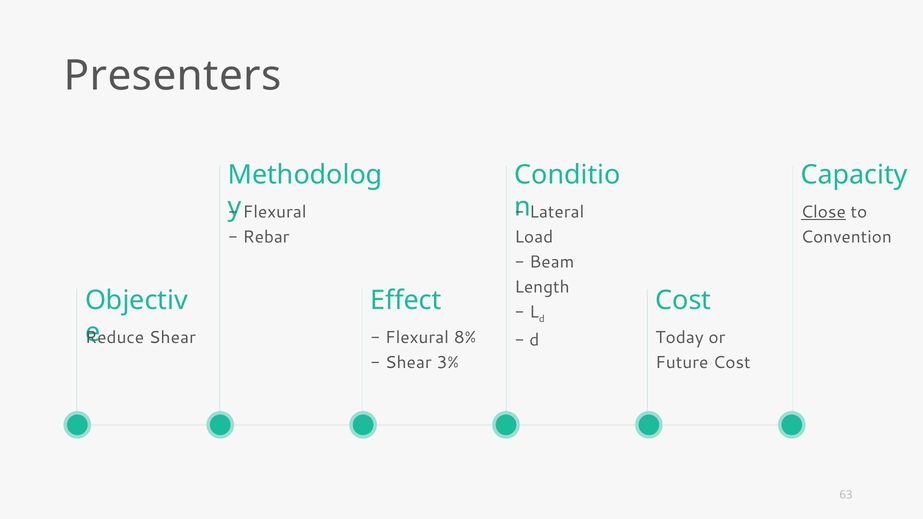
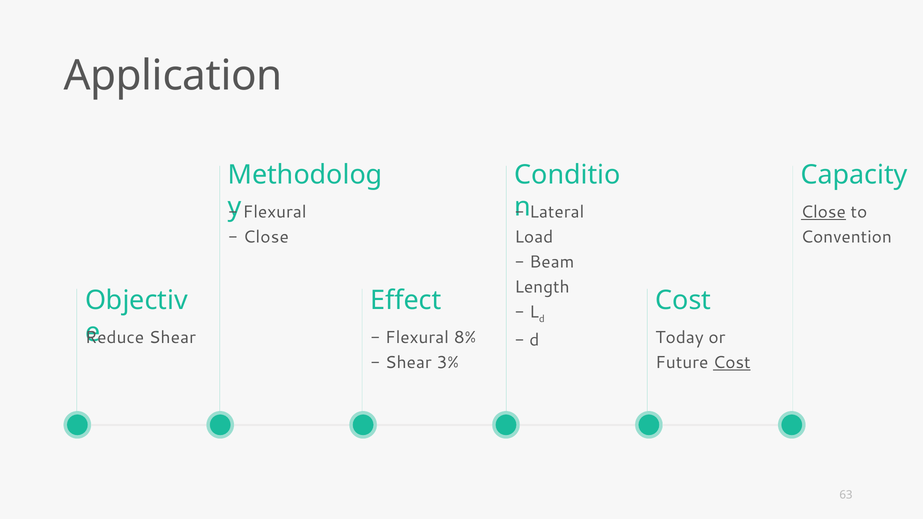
Presenters: Presenters -> Application
Rebar at (266, 237): Rebar -> Close
Cost at (732, 363) underline: none -> present
